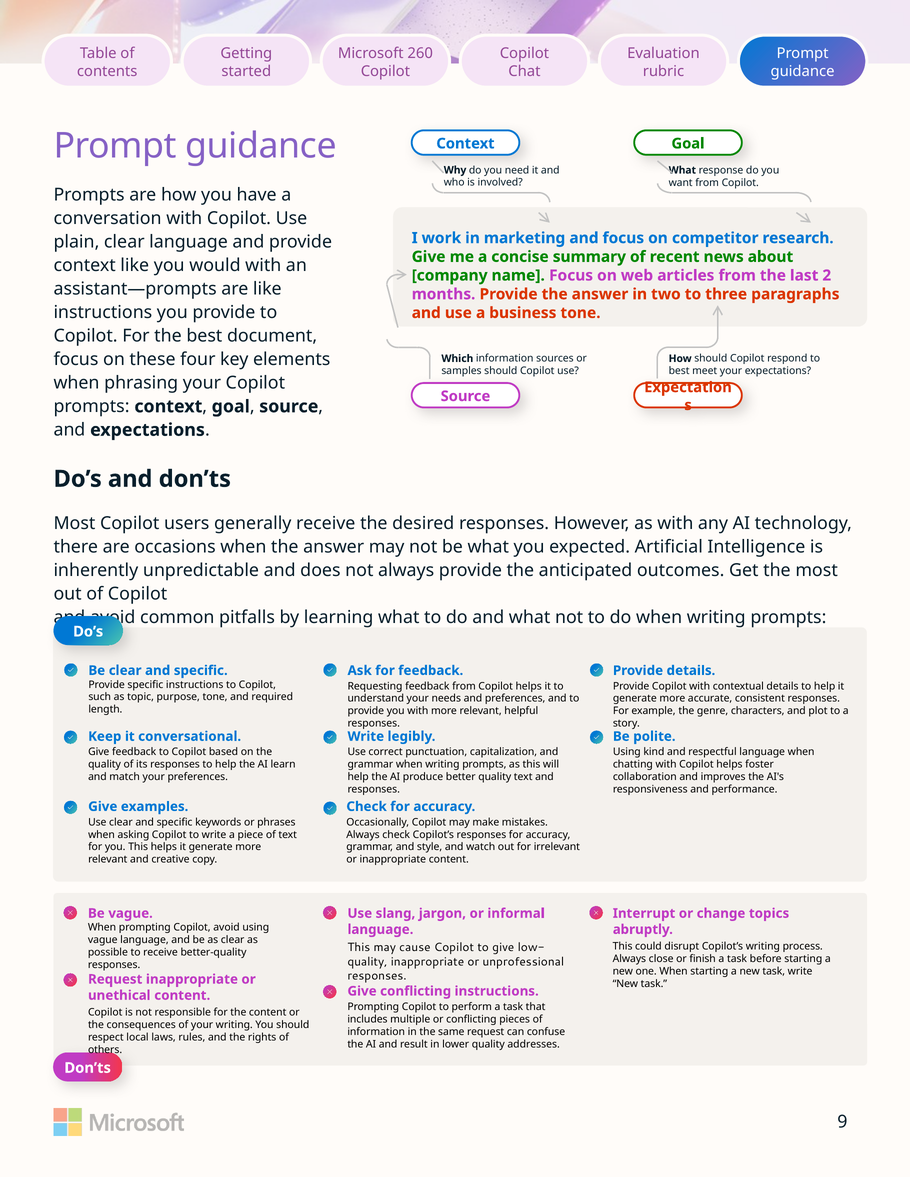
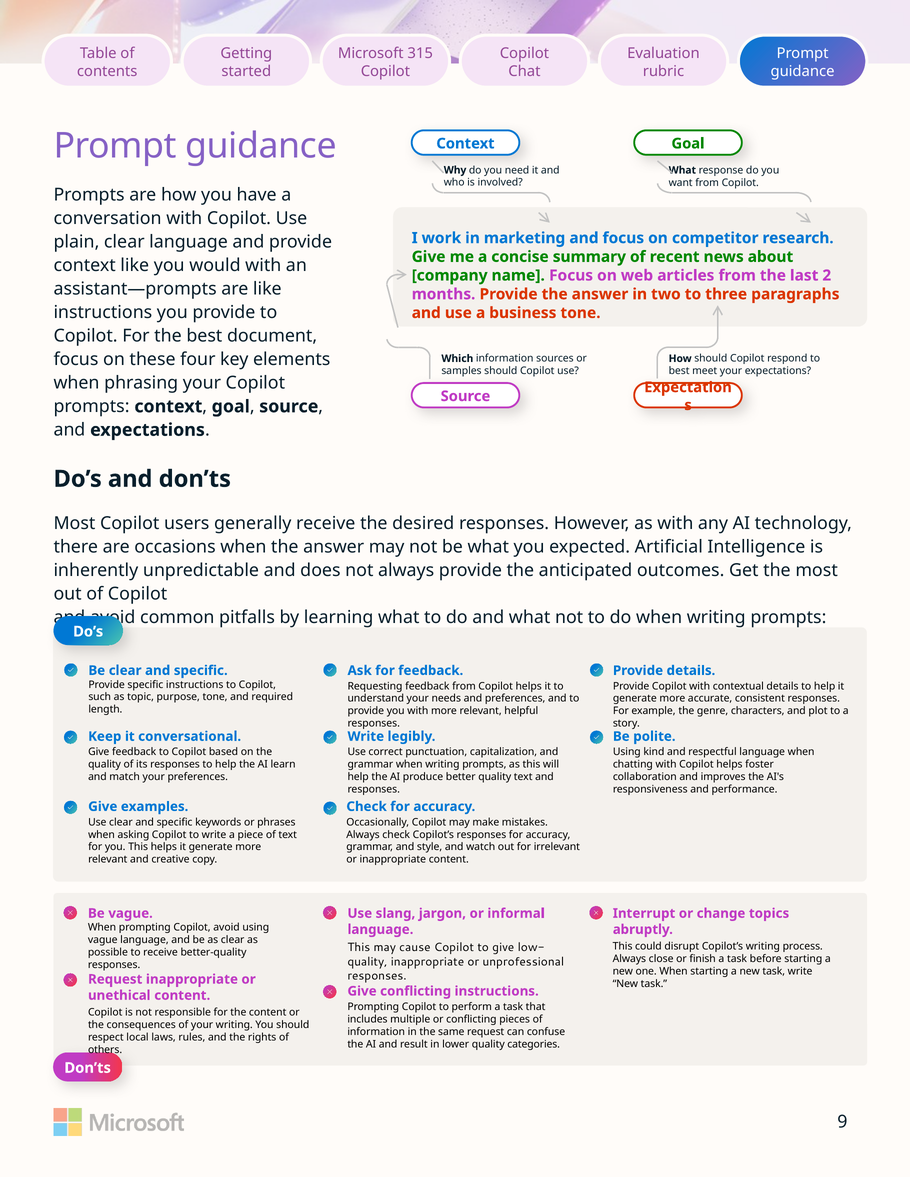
260: 260 -> 315
addresses: addresses -> categories
